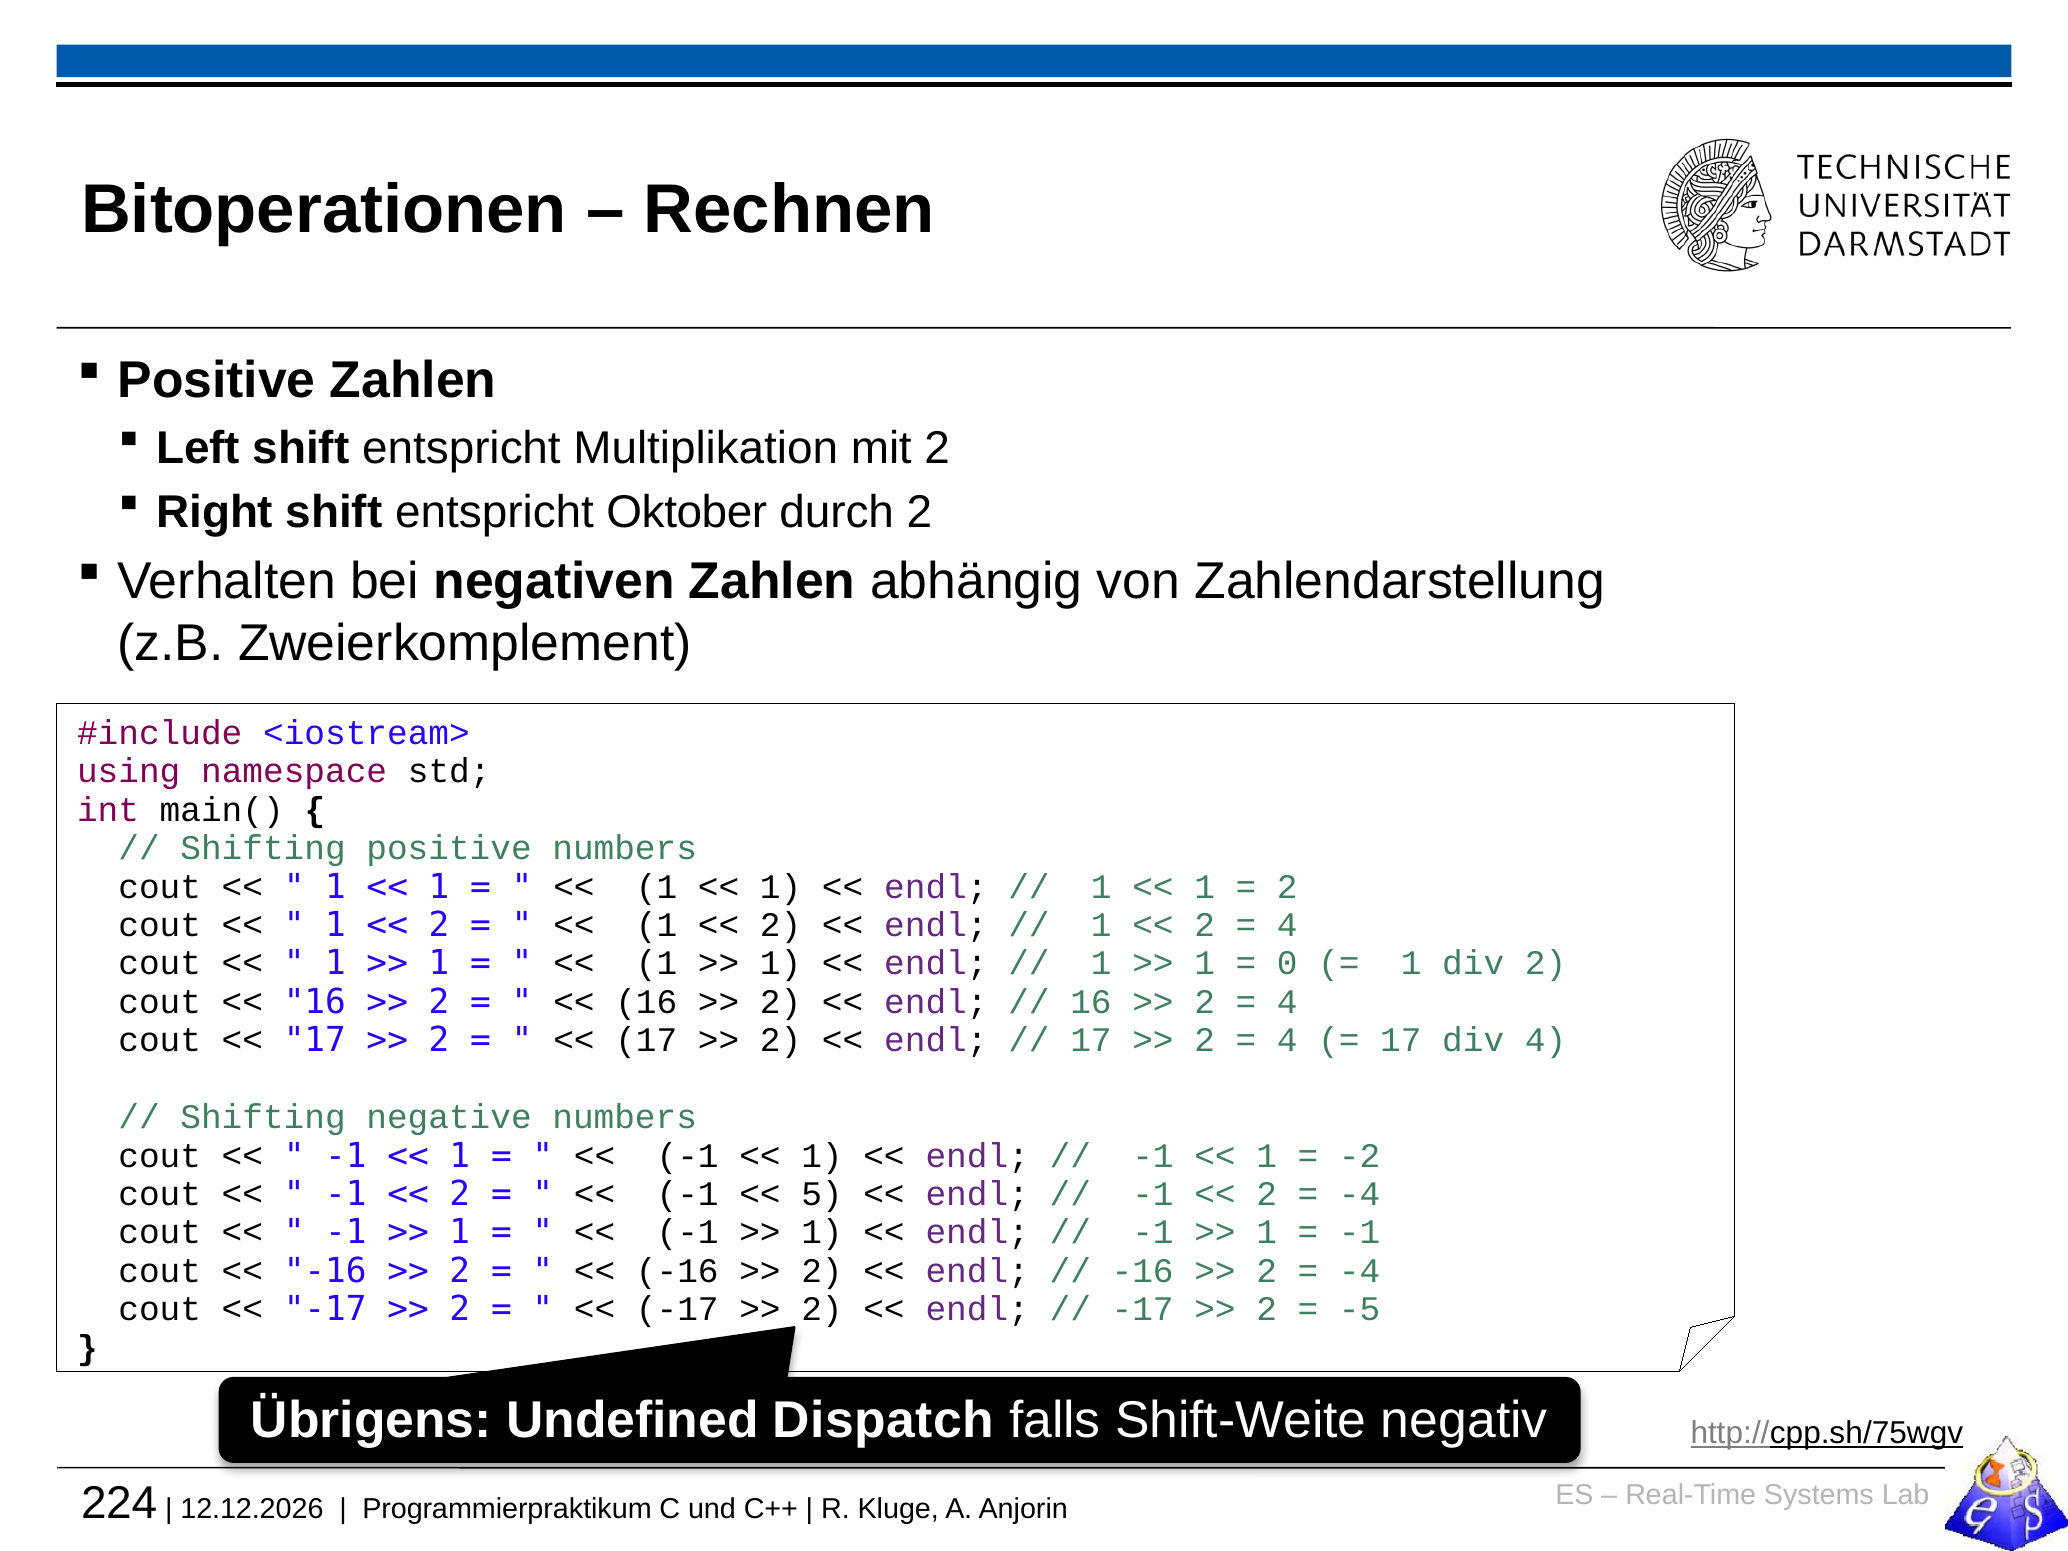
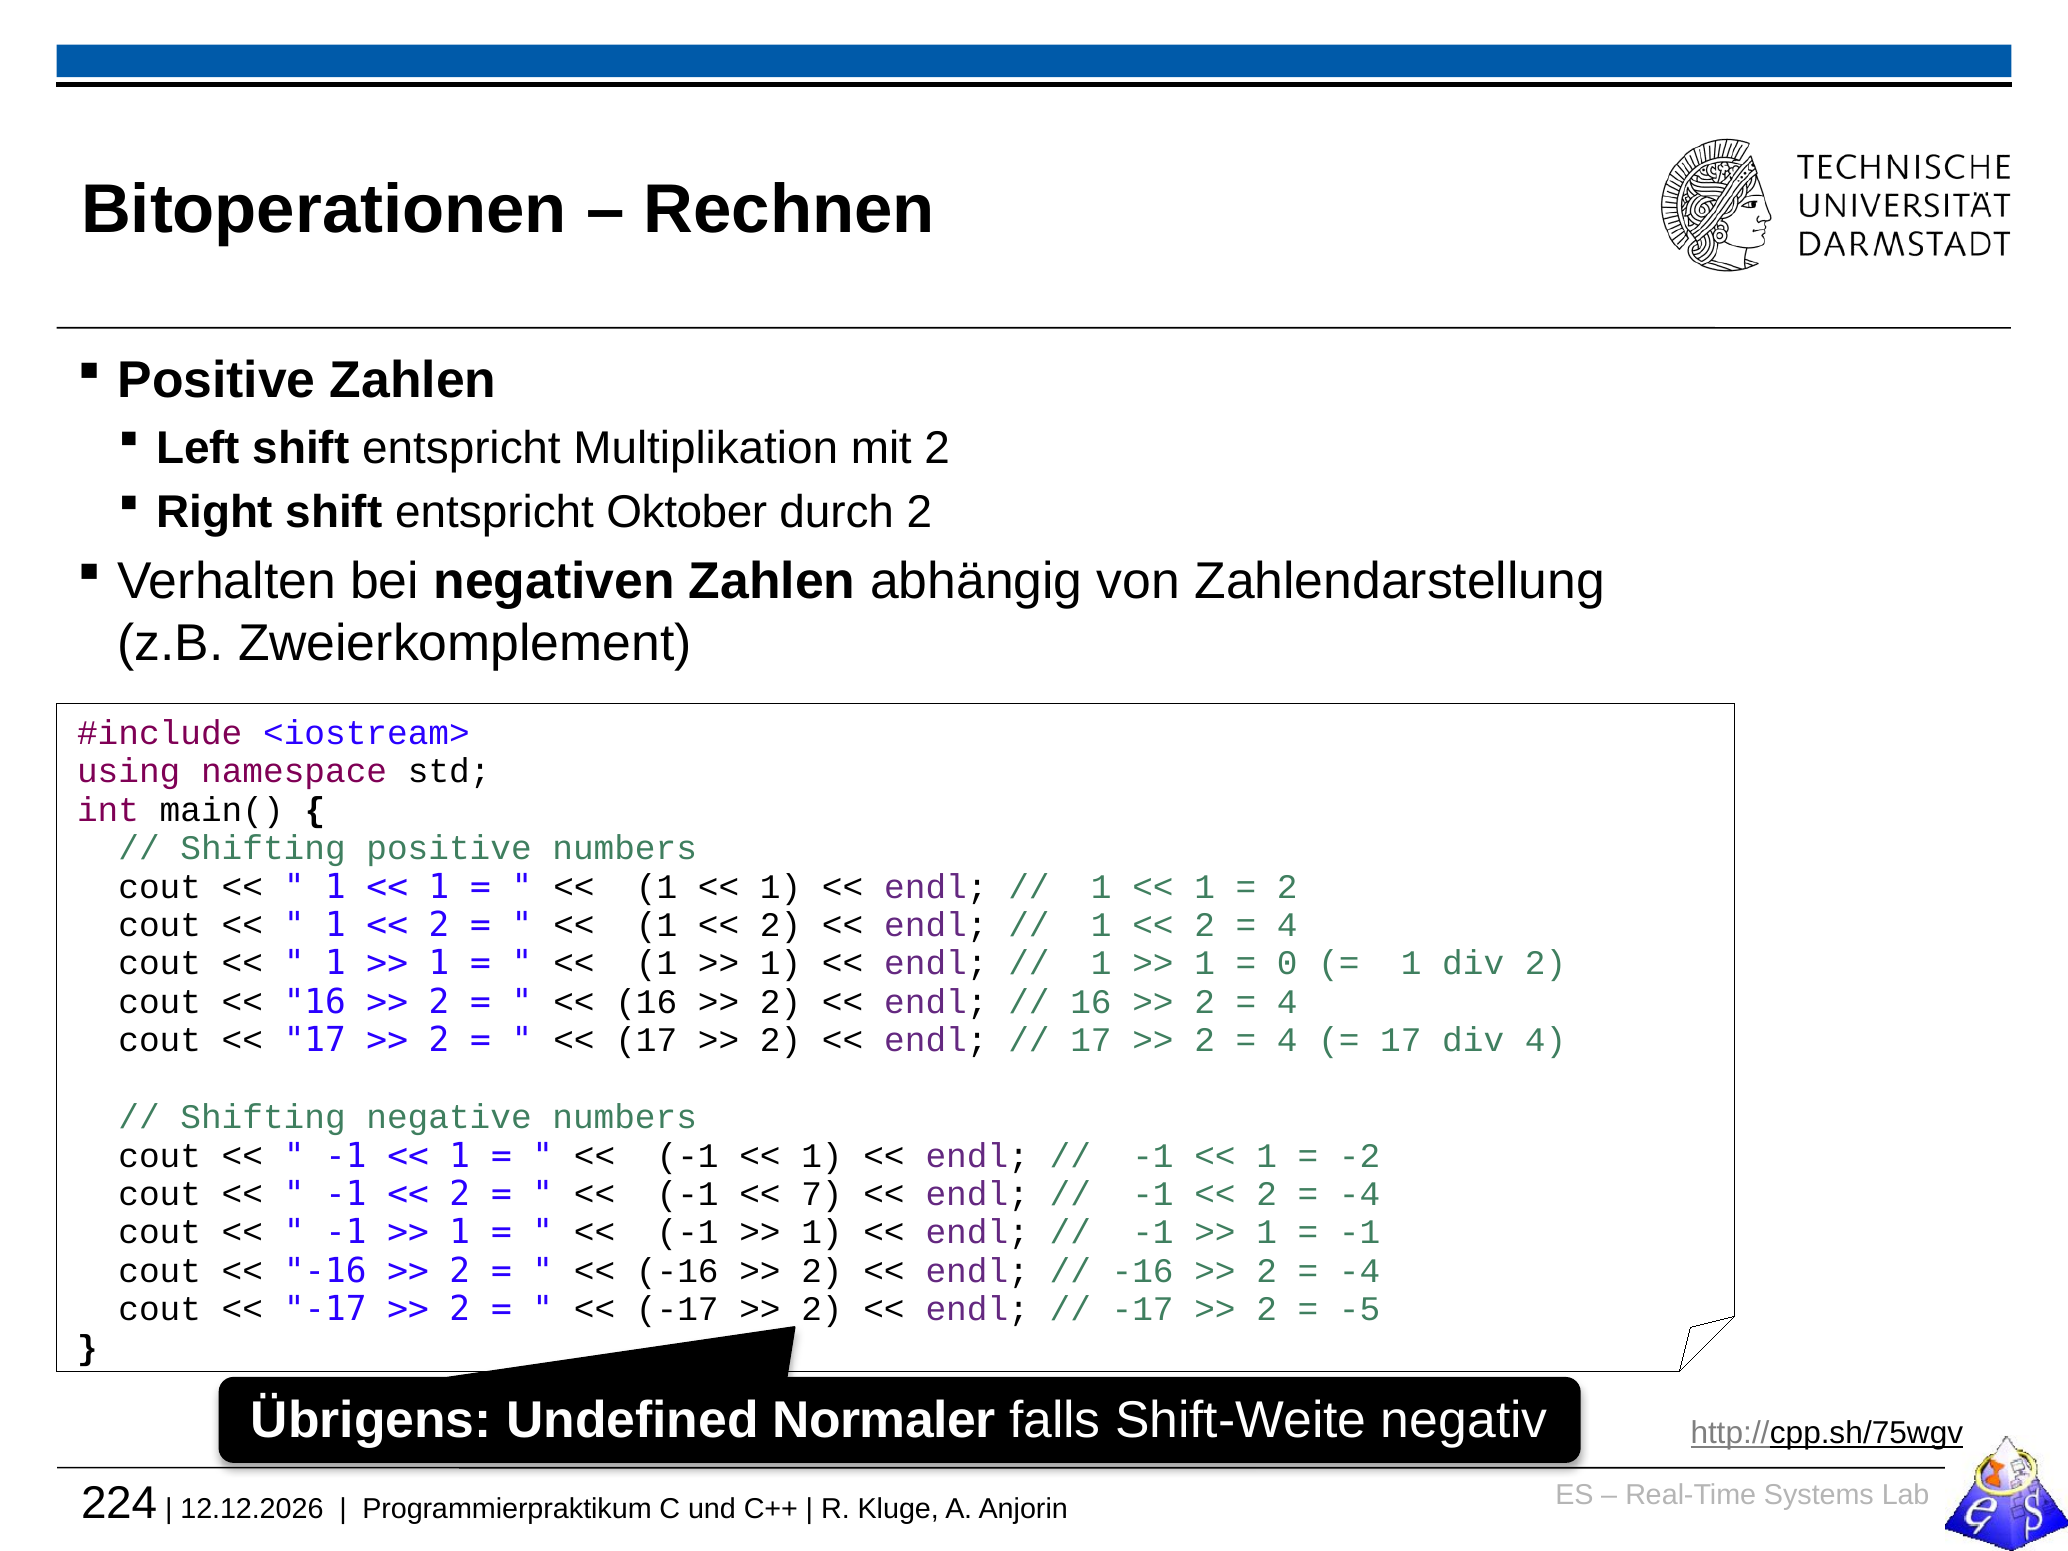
5: 5 -> 7
Dispatch: Dispatch -> Normaler
